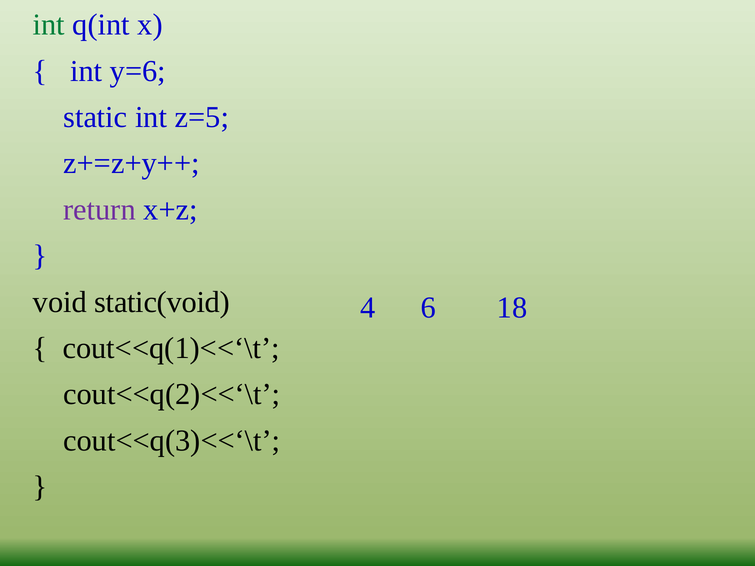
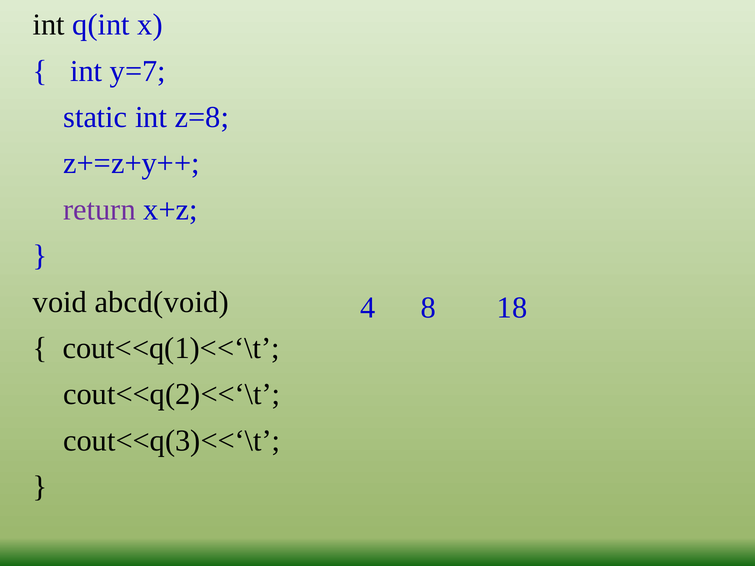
int at (49, 25) colour: green -> black
y=6: y=6 -> y=7
z=5: z=5 -> z=8
static(void: static(void -> abcd(void
6: 6 -> 8
